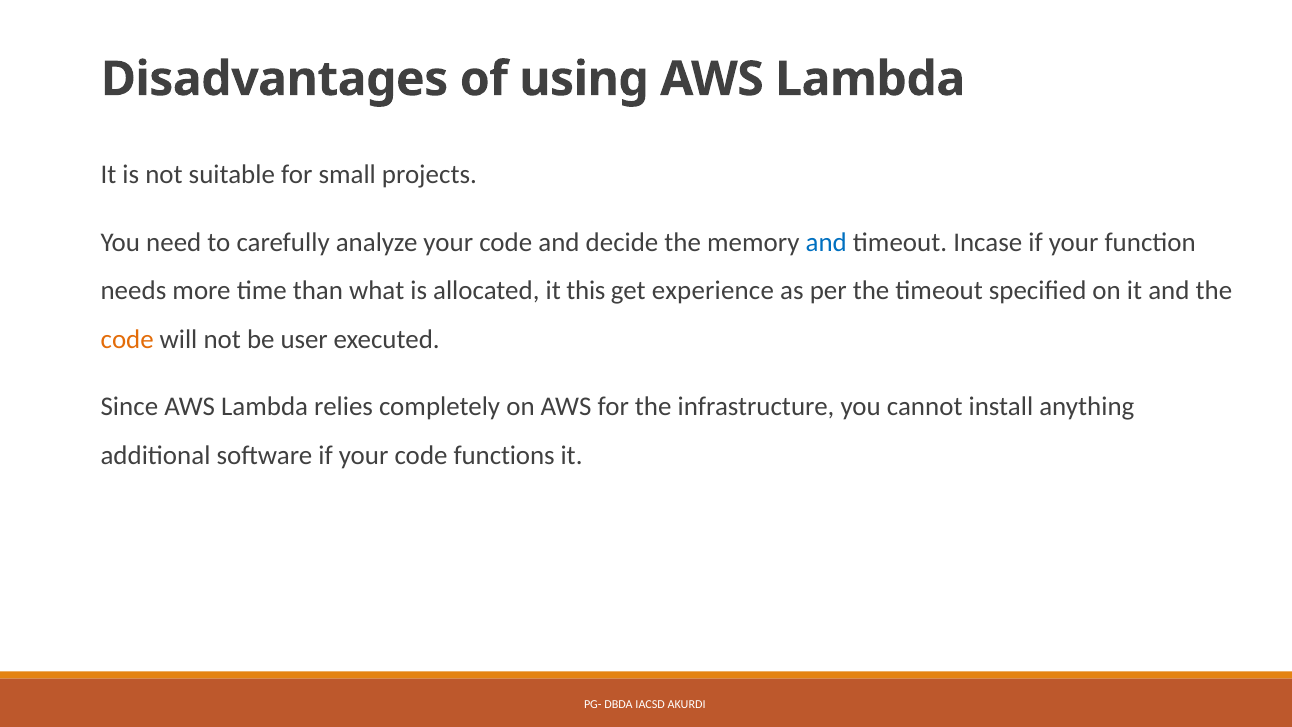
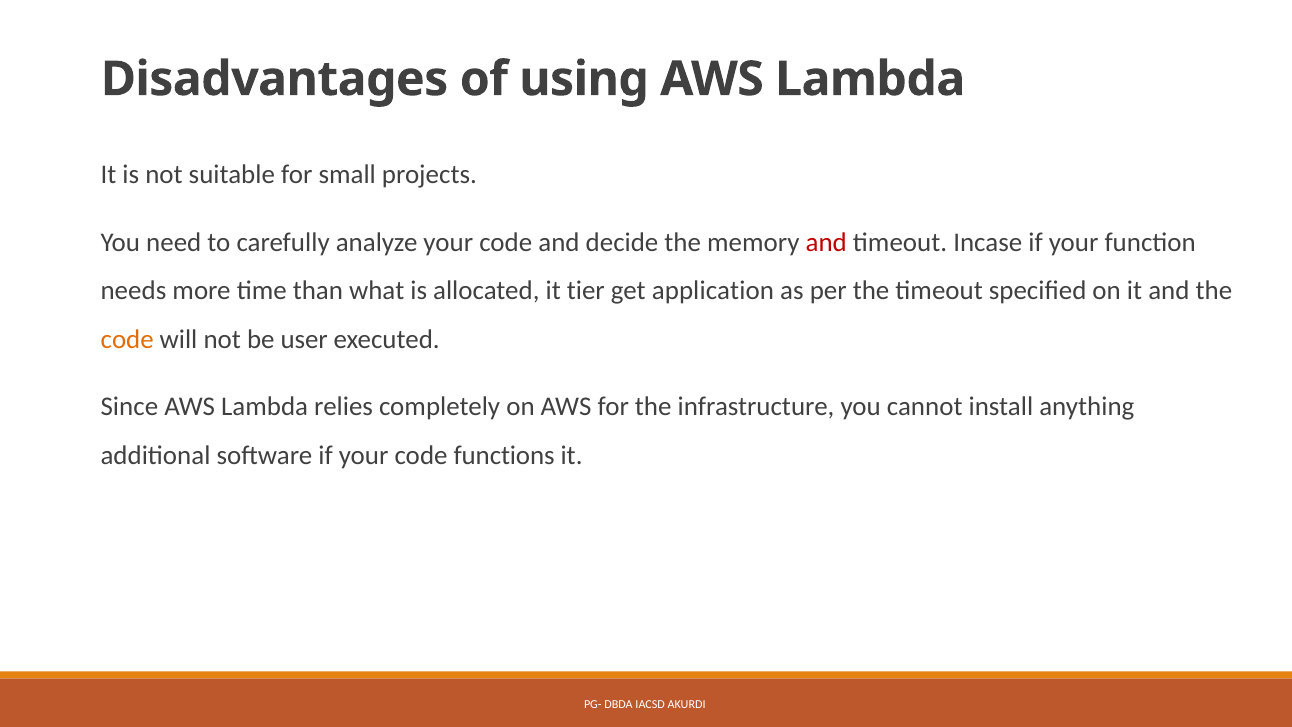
and at (826, 242) colour: blue -> red
this: this -> tier
experience: experience -> application
